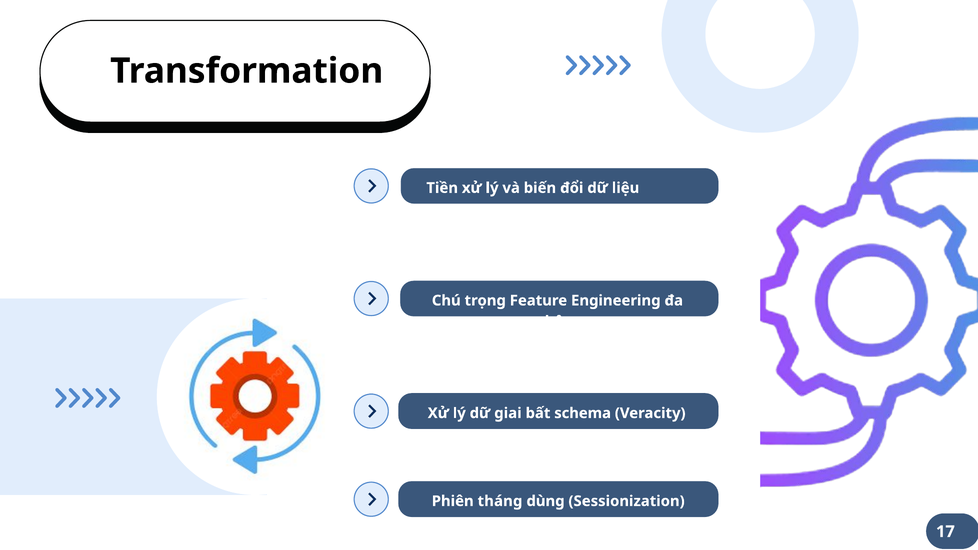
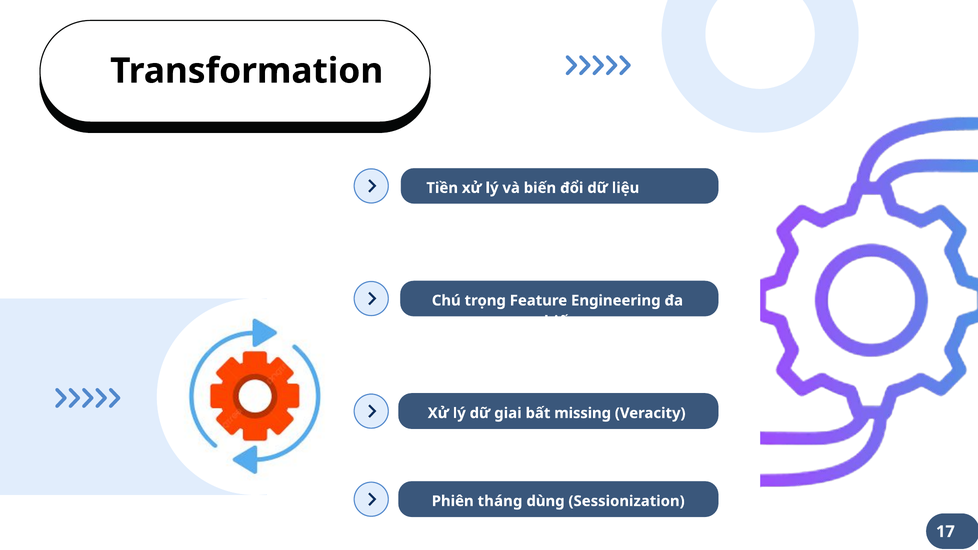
chậm: chậm -> thiếu
schema: schema -> missing
